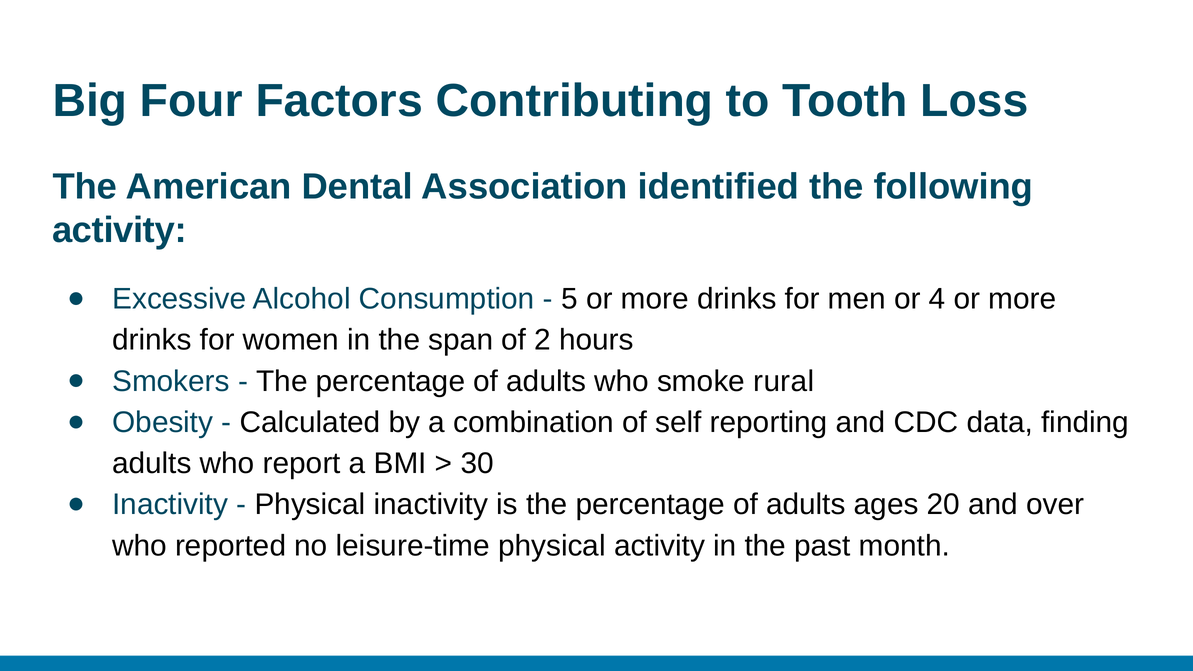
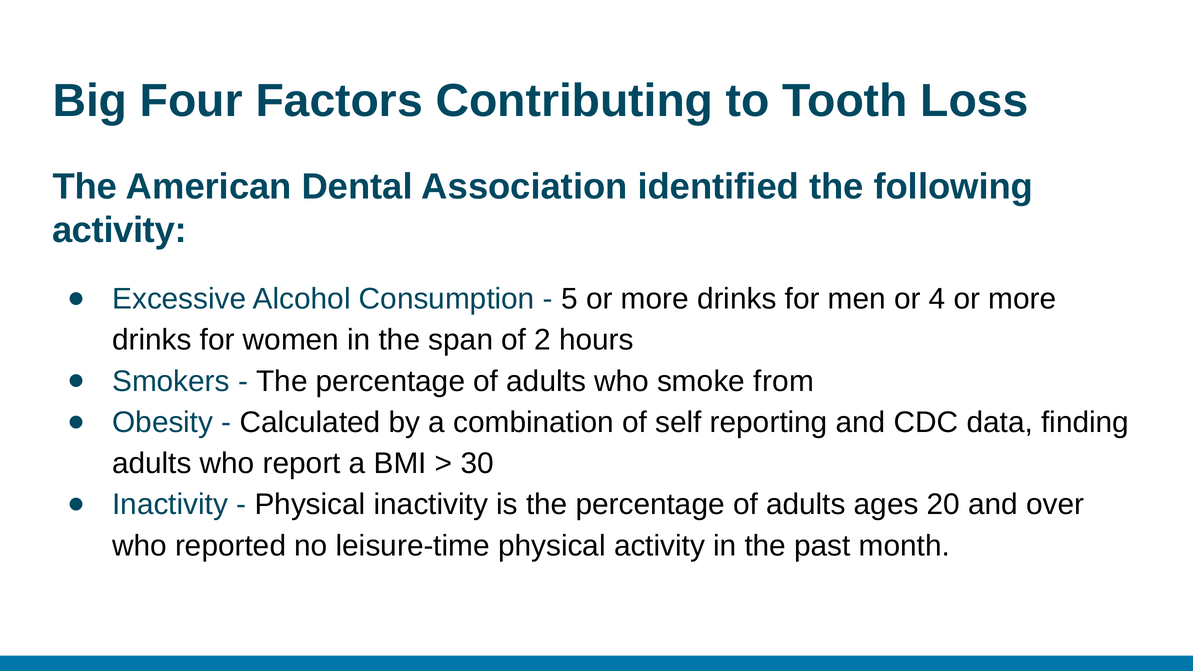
rural: rural -> from
